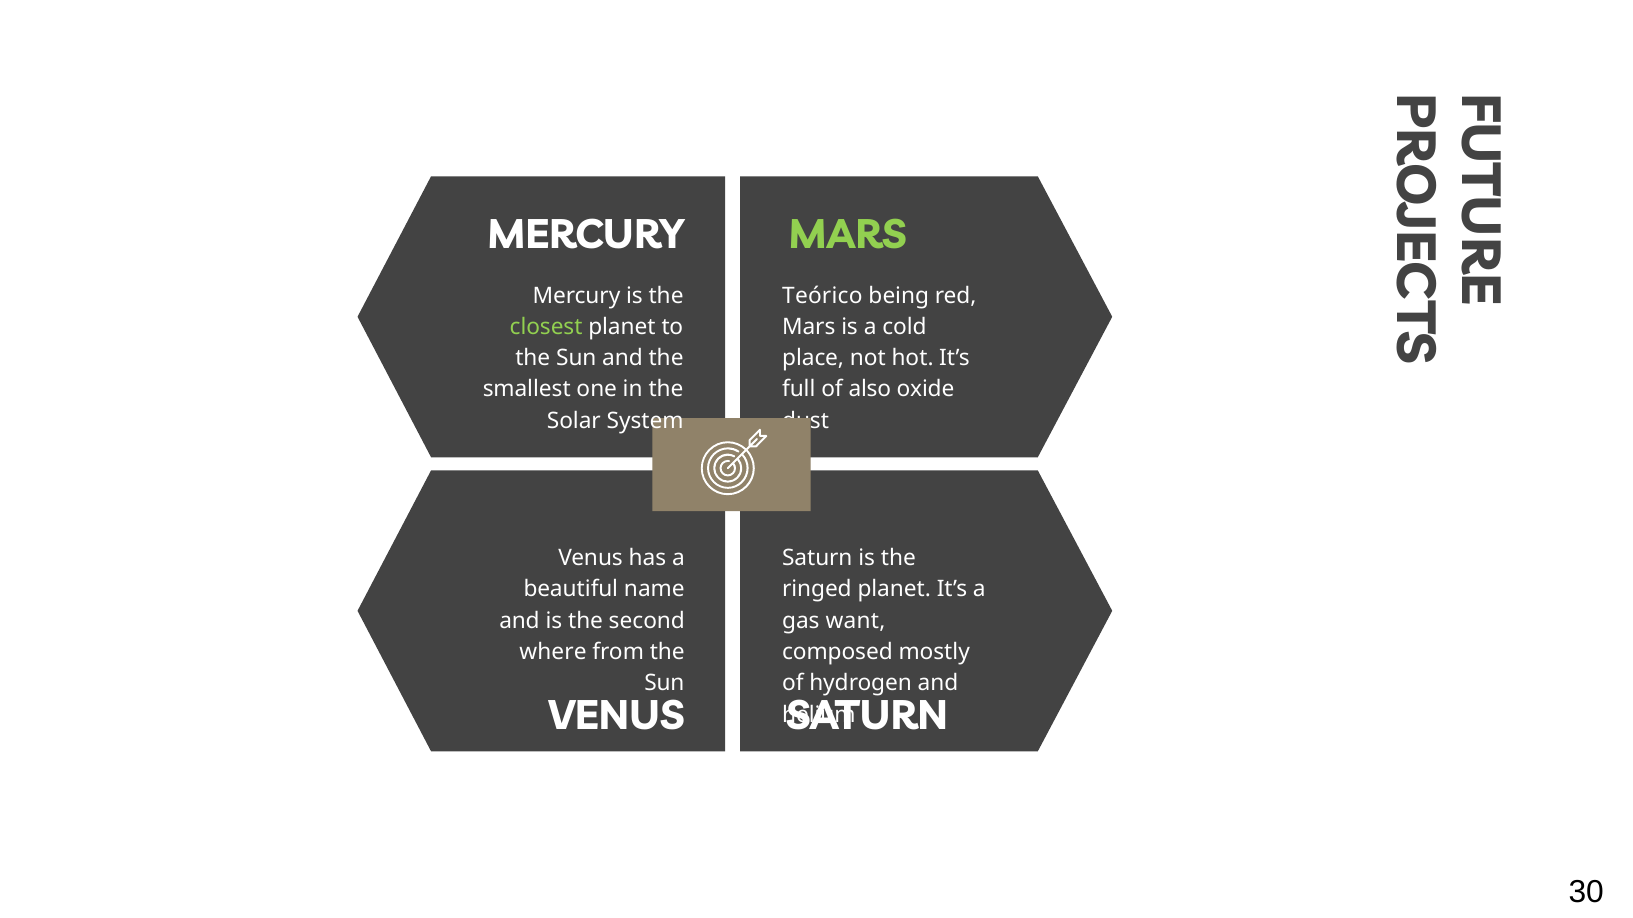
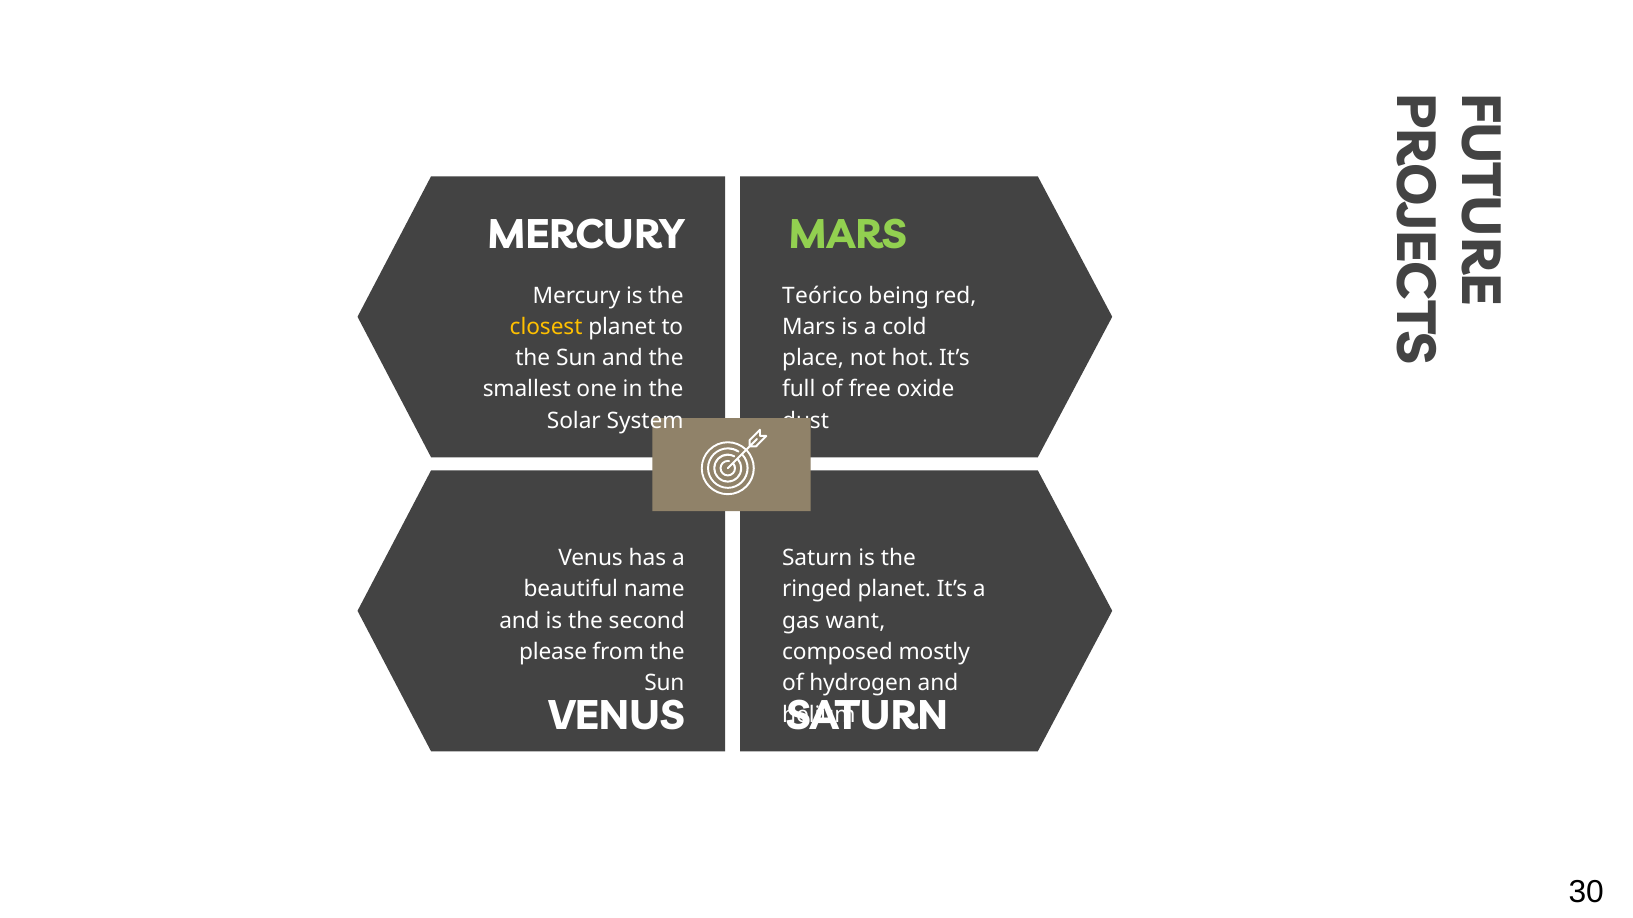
closest colour: light green -> yellow
also: also -> free
where: where -> please
